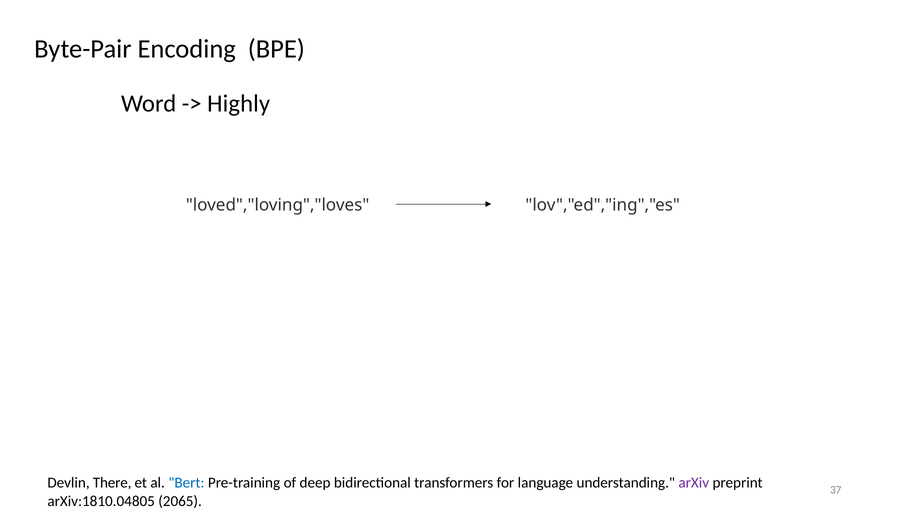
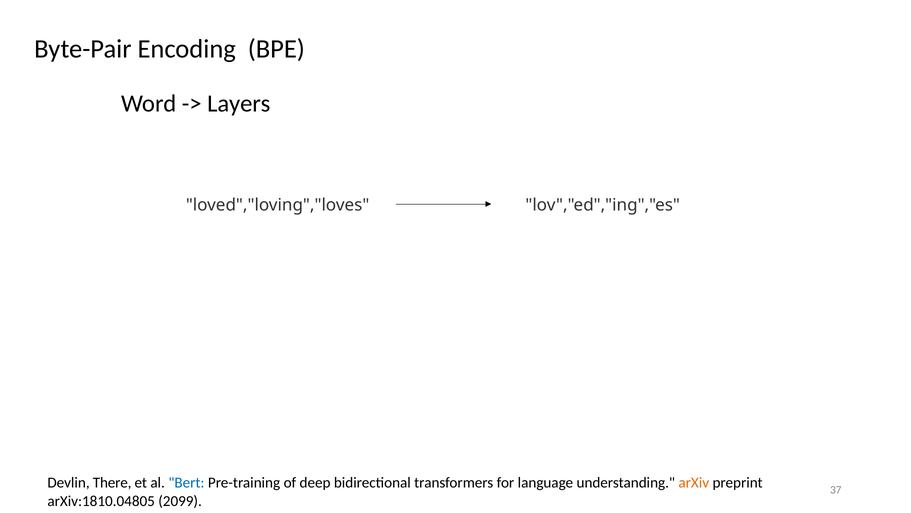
Highly: Highly -> Layers
arXiv colour: purple -> orange
2065: 2065 -> 2099
